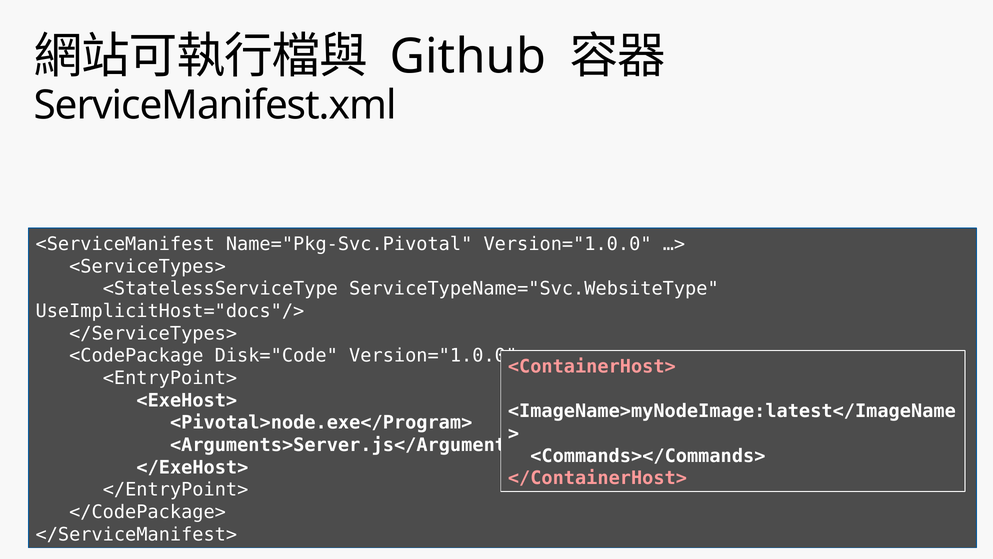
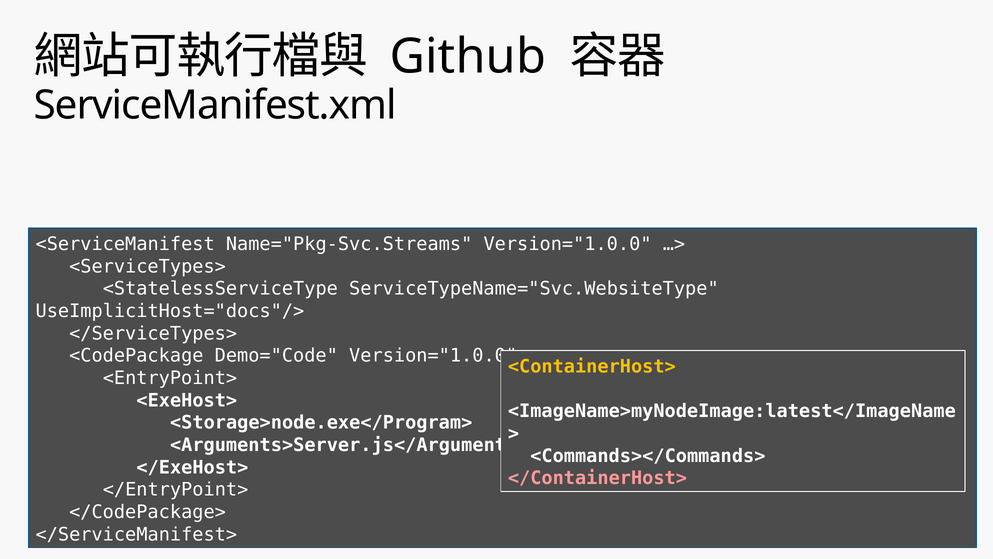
Name="Pkg-Svc.Pivotal: Name="Pkg-Svc.Pivotal -> Name="Pkg-Svc.Streams
Disk="Code: Disk="Code -> Demo="Code
<ContainerHost> colour: pink -> yellow
<Pivotal>node.exe</Program>: <Pivotal>node.exe</Program> -> <Storage>node.exe</Program>
